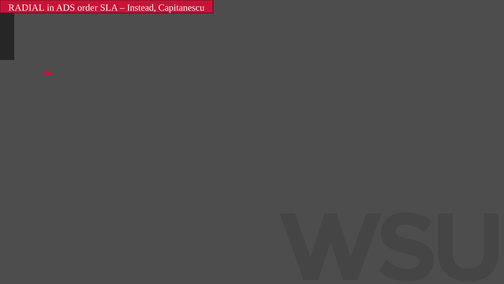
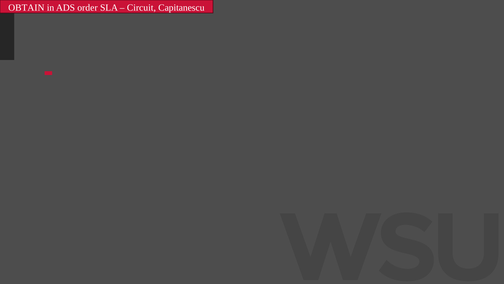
RADIAL: RADIAL -> OBTAIN
Instead: Instead -> Circuit
